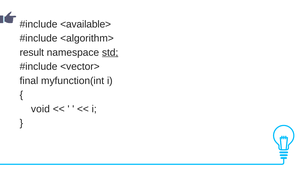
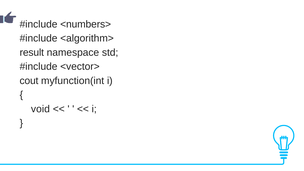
<available>: <available> -> <numbers>
std underline: present -> none
final: final -> cout
